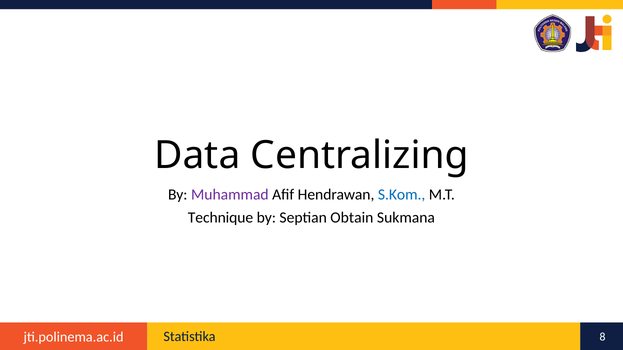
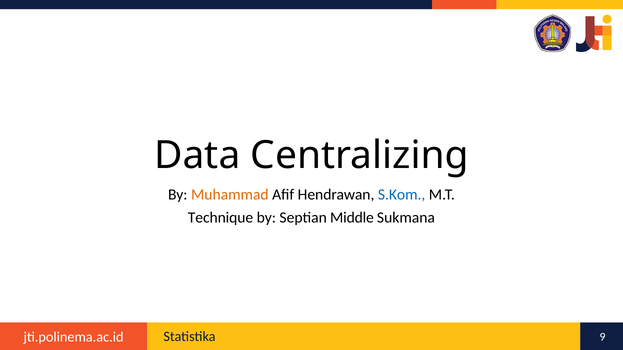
Muhammad colour: purple -> orange
Obtain: Obtain -> Middle
8: 8 -> 9
